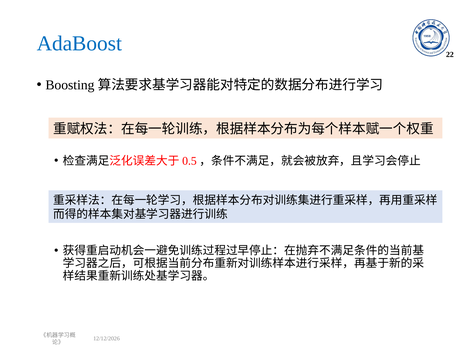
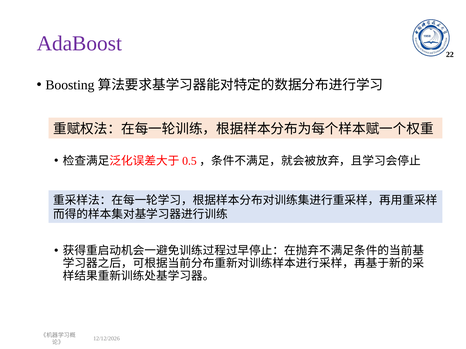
AdaBoost colour: blue -> purple
